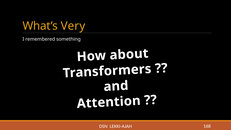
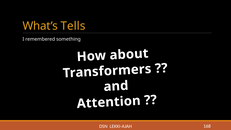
Very: Very -> Tells
